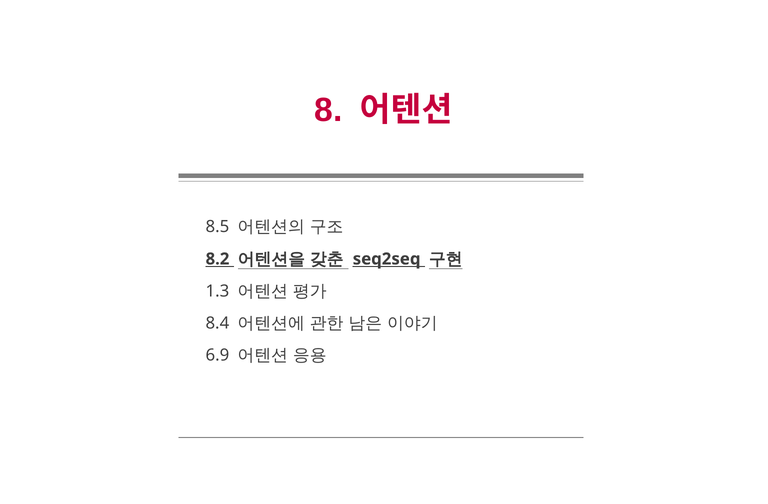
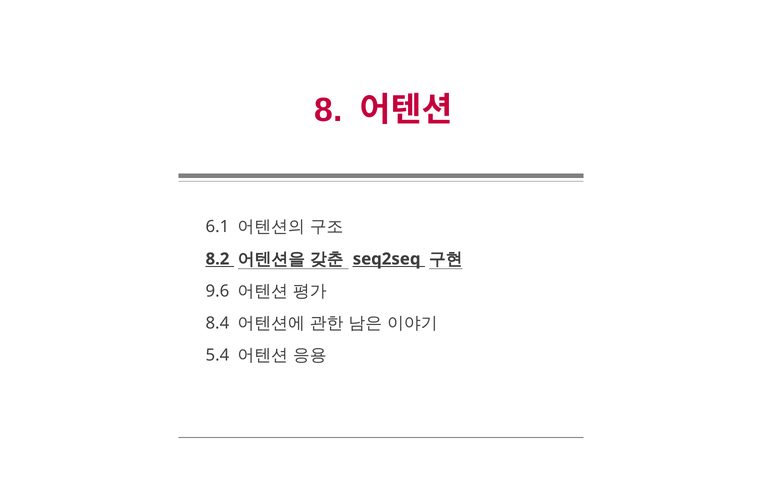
8.5: 8.5 -> 6.1
1.3: 1.3 -> 9.6
6.9: 6.9 -> 5.4
